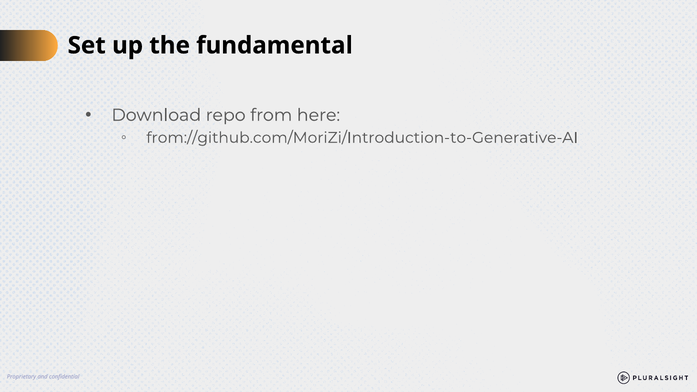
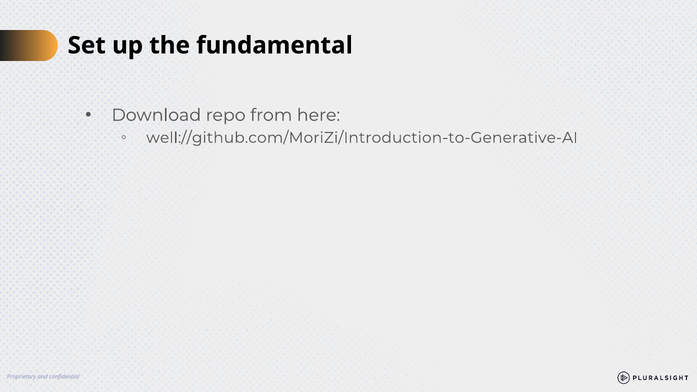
from://github.com/MoriZi/Introduction-to-Generative-AI: from://github.com/MoriZi/Introduction-to-Generative-AI -> well://github.com/MoriZi/Introduction-to-Generative-AI
